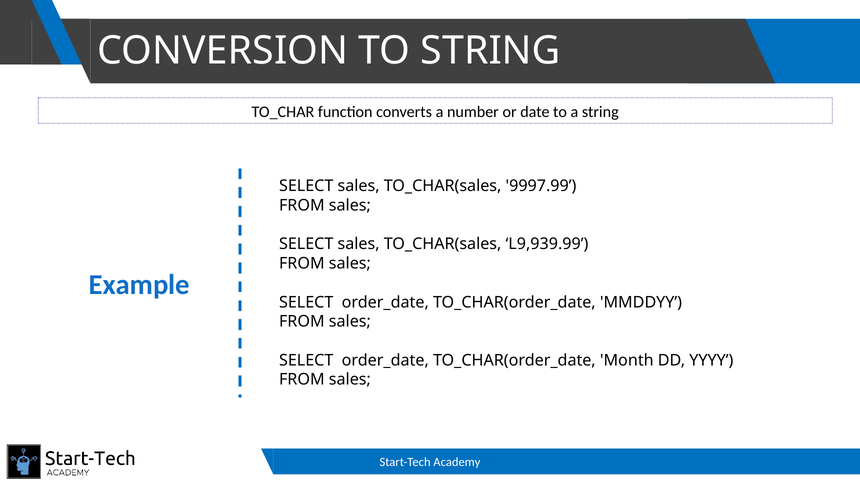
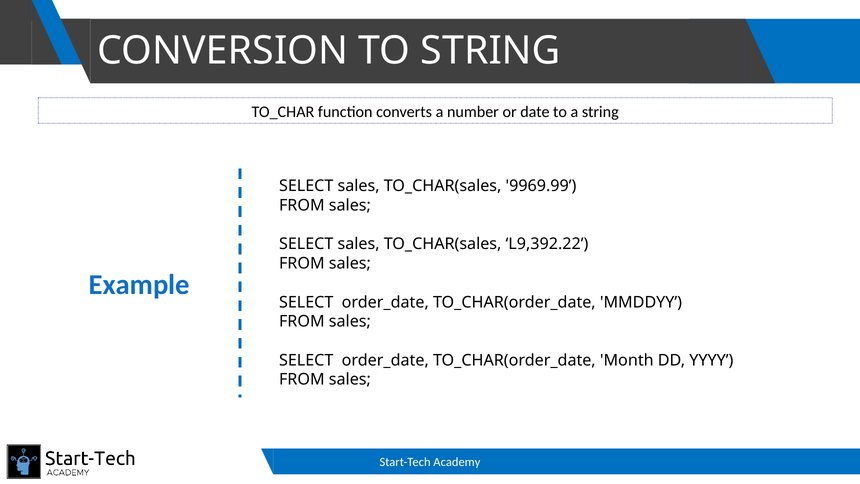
9997.99: 9997.99 -> 9969.99
L9,939.99: L9,939.99 -> L9,392.22
